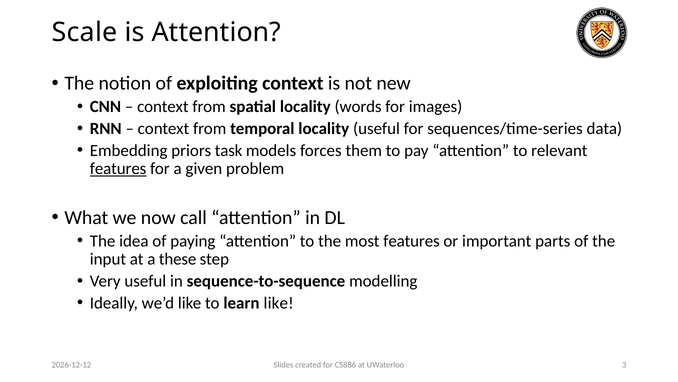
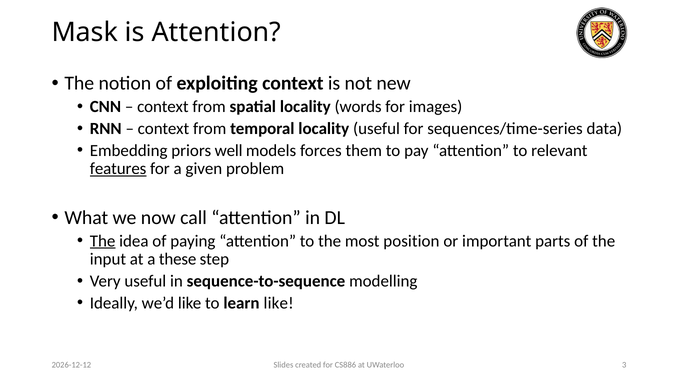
Scale: Scale -> Mask
task: task -> well
The at (103, 241) underline: none -> present
most features: features -> position
